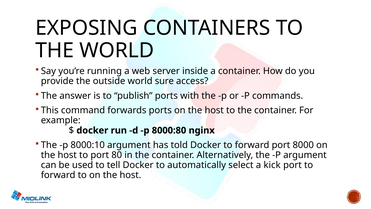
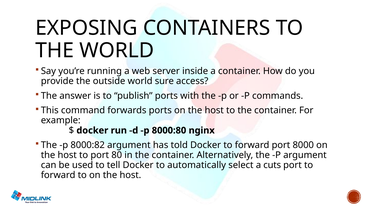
8000:10: 8000:10 -> 8000:82
kick: kick -> cuts
